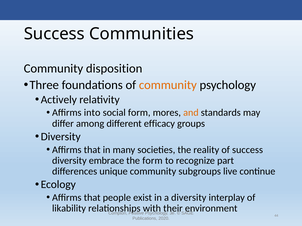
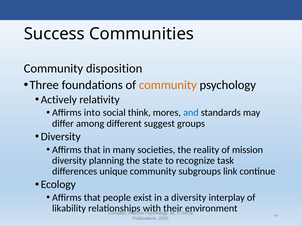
social form: form -> think
and colour: orange -> blue
efficacy: efficacy -> suggest
of success: success -> mission
embrace: embrace -> planning
the form: form -> state
part: part -> task
live: live -> link
